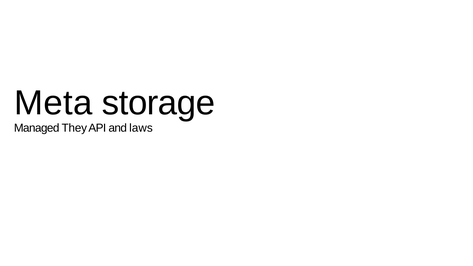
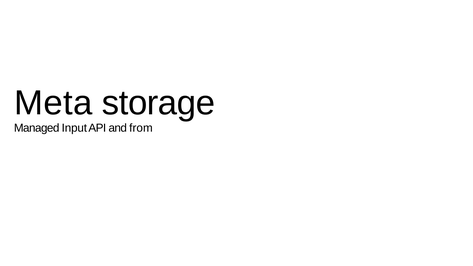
They: They -> Input
laws: laws -> from
